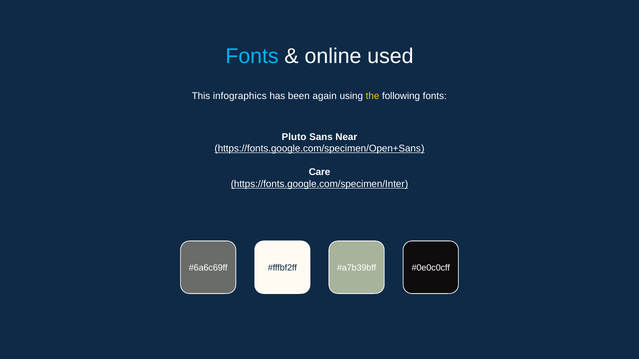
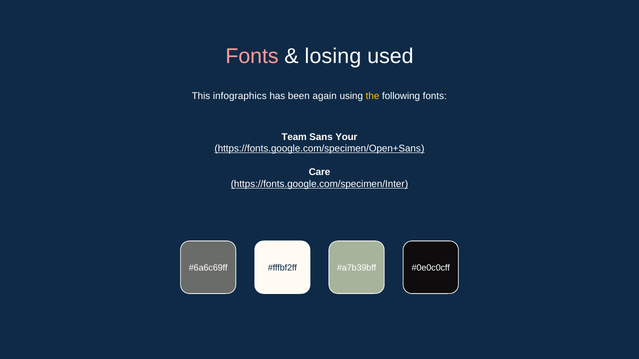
Fonts at (252, 56) colour: light blue -> pink
online: online -> losing
Pluto: Pluto -> Team
Near: Near -> Your
